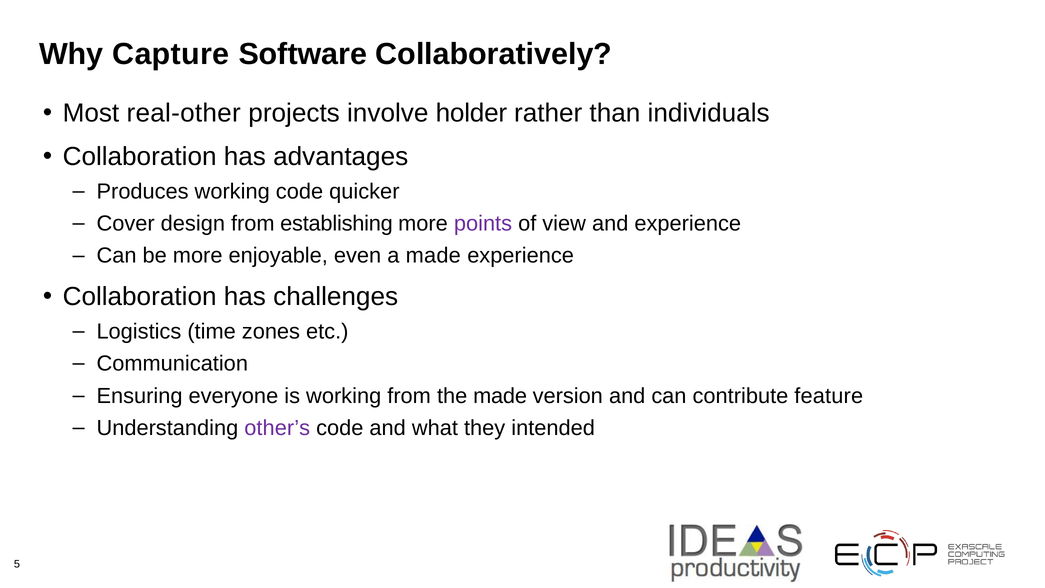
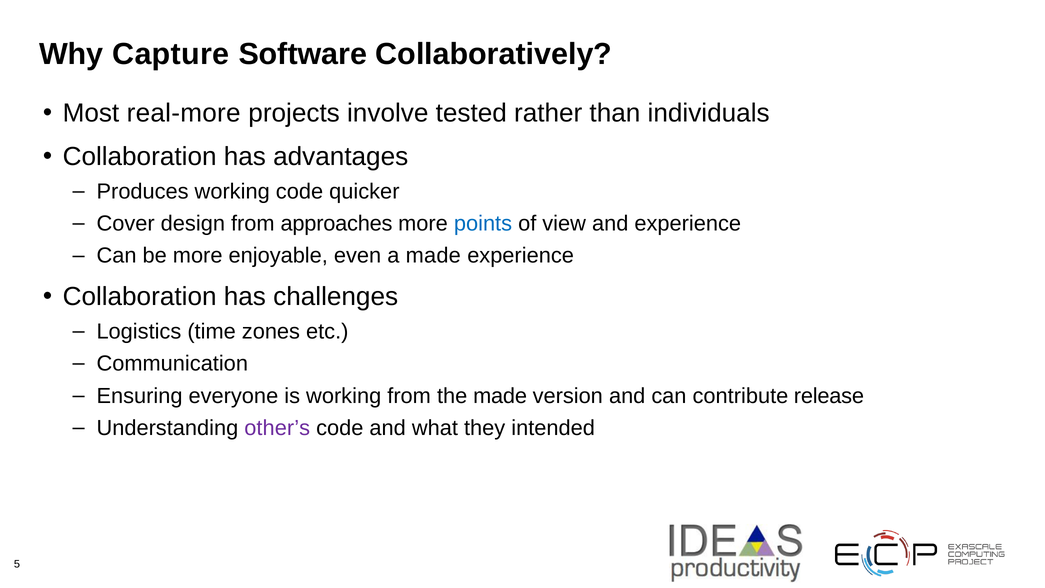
real-other: real-other -> real-more
holder: holder -> tested
establishing: establishing -> approaches
points colour: purple -> blue
feature: feature -> release
